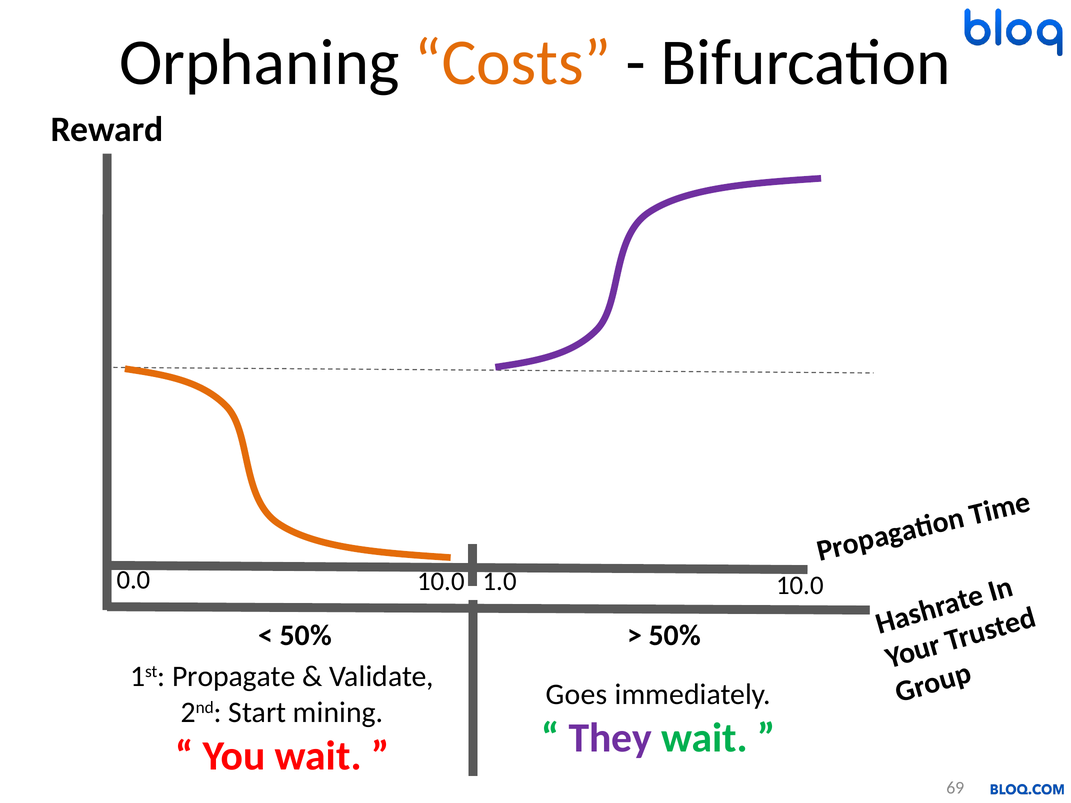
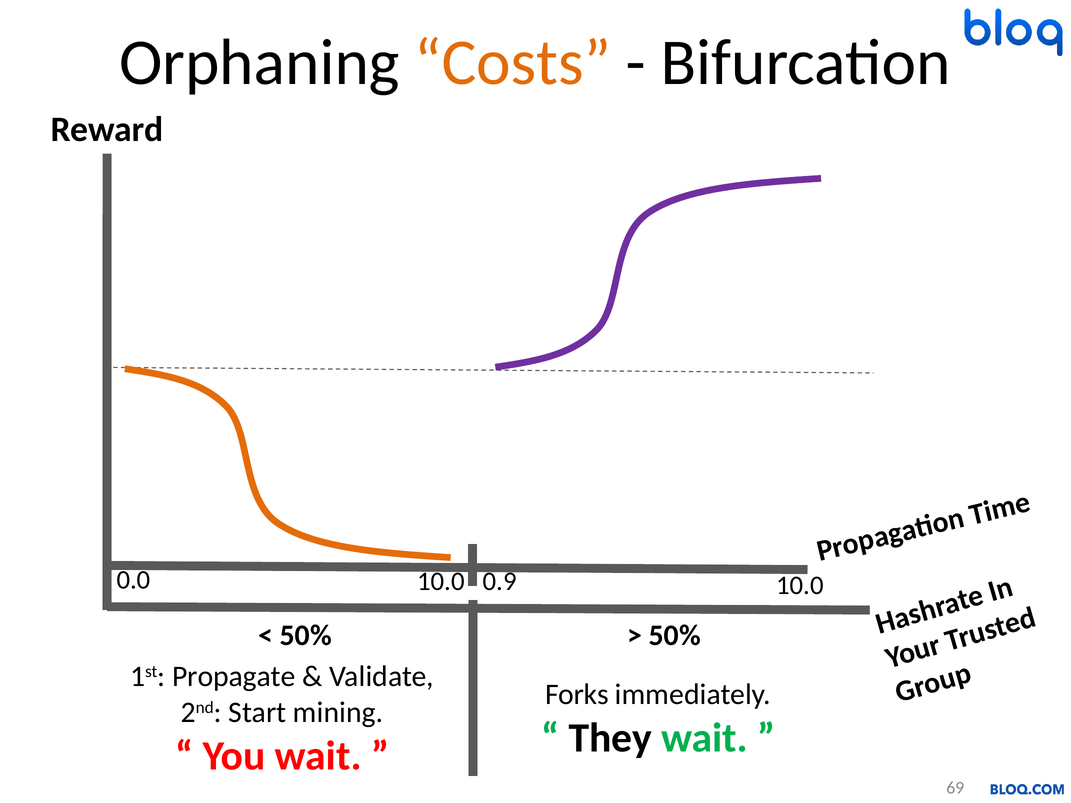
1.0: 1.0 -> 0.9
Goes: Goes -> Forks
They colour: purple -> black
